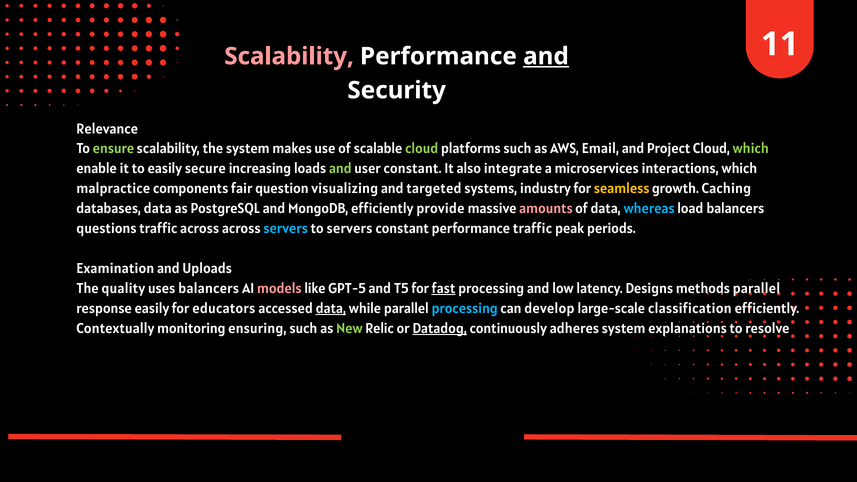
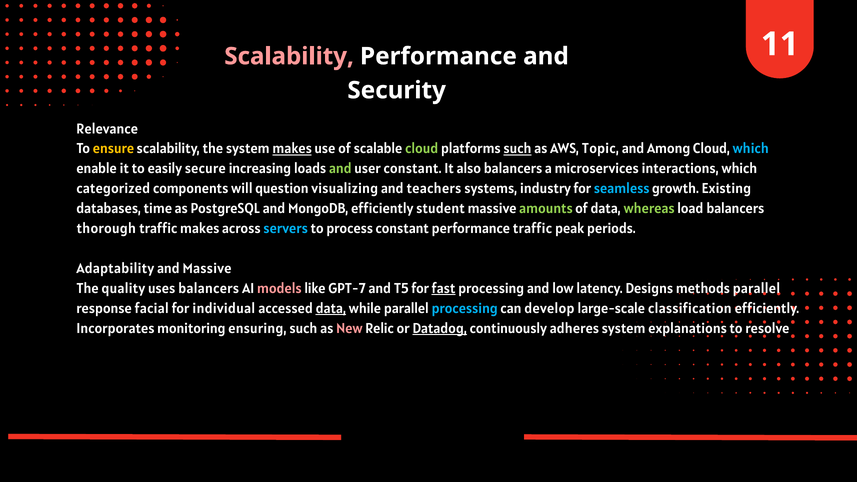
and at (546, 56) underline: present -> none
ensure colour: light green -> yellow
makes at (292, 149) underline: none -> present
such at (518, 149) underline: none -> present
Email: Email -> Topic
Project: Project -> Among
which at (751, 149) colour: light green -> light blue
also integrate: integrate -> balancers
malpractice: malpractice -> categorized
fair: fair -> will
targeted: targeted -> teachers
seamless colour: yellow -> light blue
Caching: Caching -> Existing
databases data: data -> time
provide: provide -> student
amounts colour: pink -> light green
whereas colour: light blue -> light green
questions: questions -> thorough
traffic across: across -> makes
to servers: servers -> process
Examination: Examination -> Adaptability
and Uploads: Uploads -> Massive
GPT-5: GPT-5 -> GPT-7
response easily: easily -> facial
educators: educators -> individual
Contextually: Contextually -> Incorporates
New colour: light green -> pink
